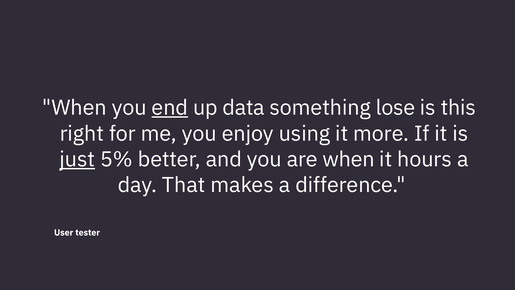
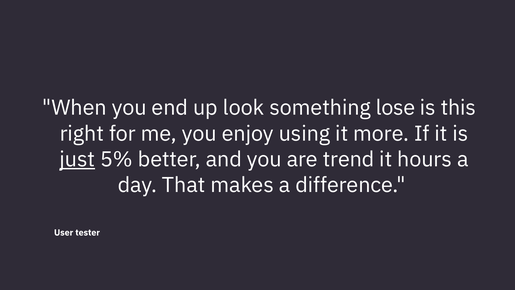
end underline: present -> none
data: data -> look
are when: when -> trend
